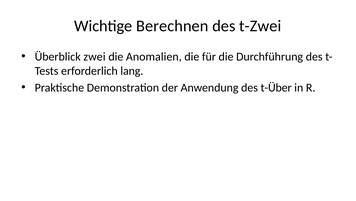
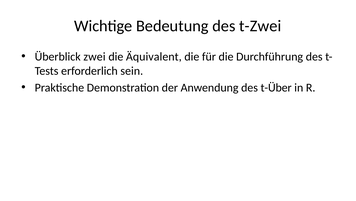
Berechnen: Berechnen -> Bedeutung
Anomalien: Anomalien -> Äquivalent
lang: lang -> sein
